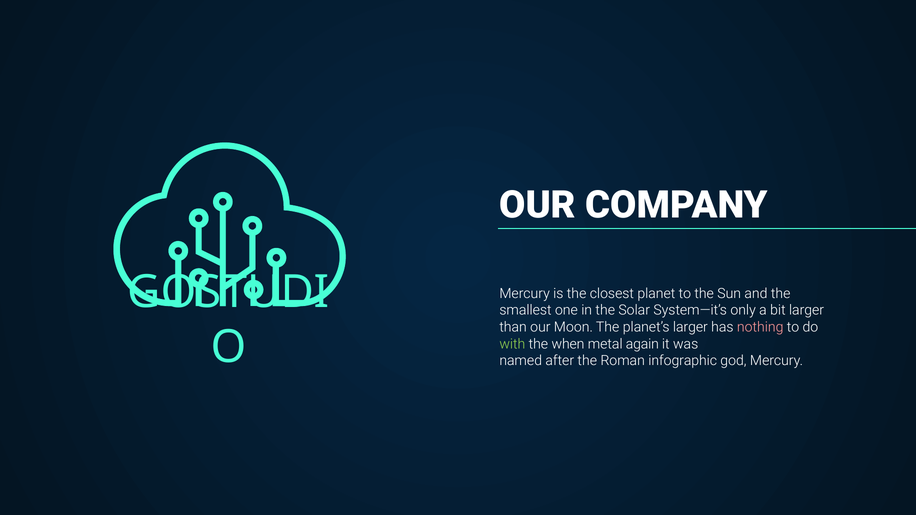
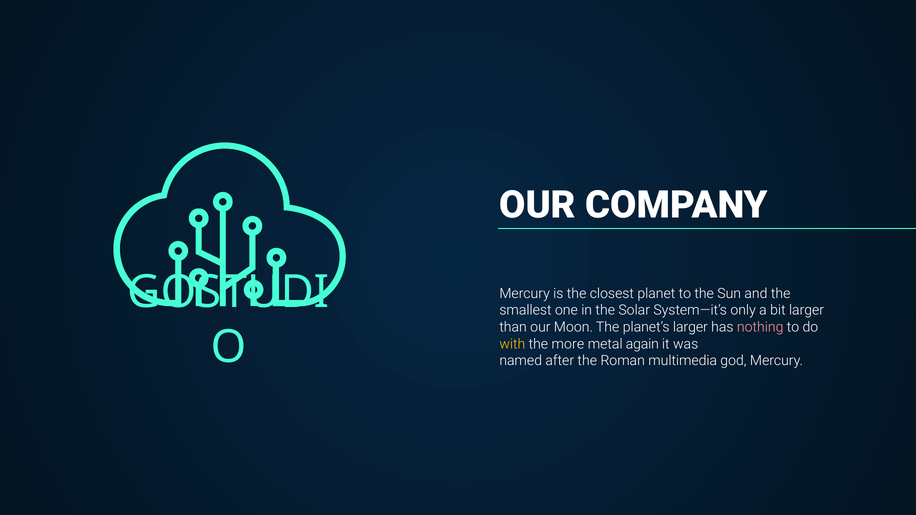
with colour: light green -> yellow
when: when -> more
infographic: infographic -> multimedia
